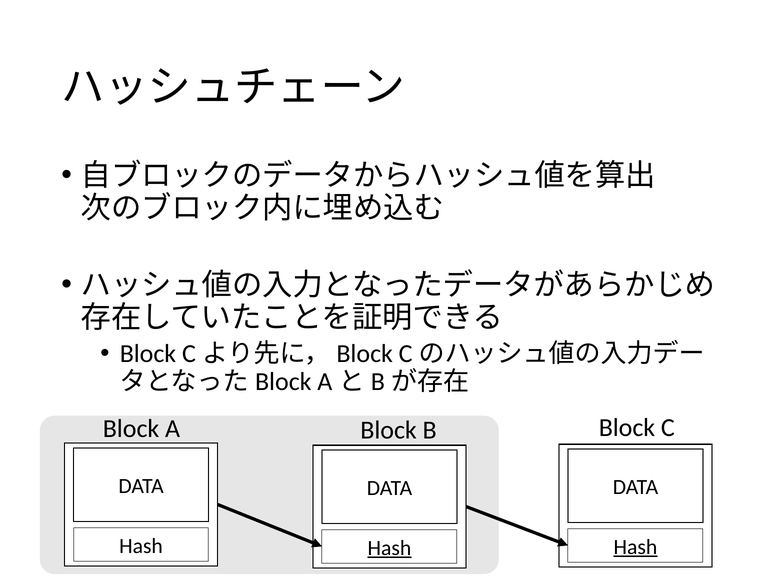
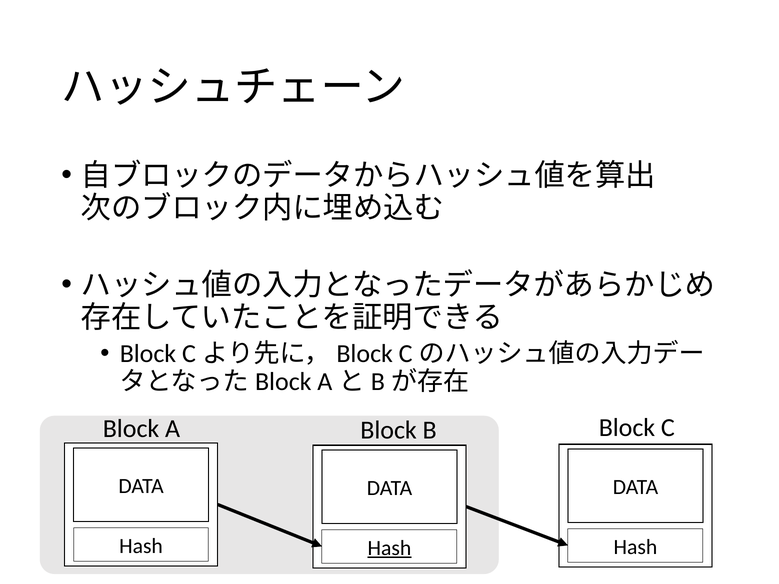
Hash at (635, 547) underline: present -> none
